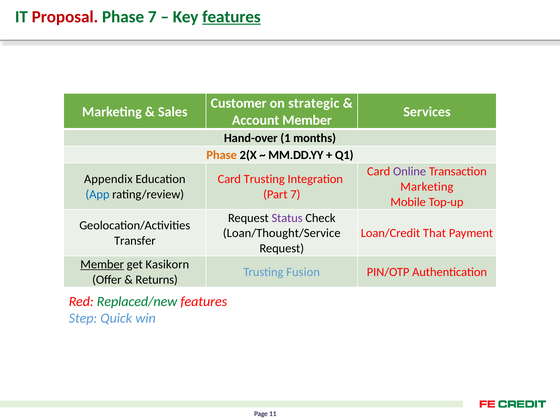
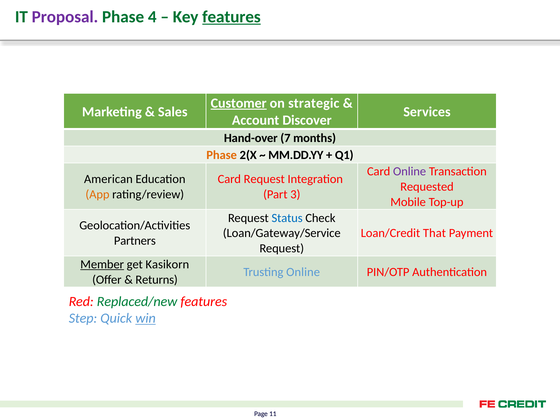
Proposal colour: red -> purple
Phase 7: 7 -> 4
Customer underline: none -> present
Account Member: Member -> Discover
1: 1 -> 7
Appendix: Appendix -> American
Card Trusting: Trusting -> Request
Marketing at (427, 187): Marketing -> Requested
App colour: blue -> orange
Part 7: 7 -> 3
Status colour: purple -> blue
Loan/Thought/Service: Loan/Thought/Service -> Loan/Gateway/Service
Transfer: Transfer -> Partners
Trusting Fusion: Fusion -> Online
win underline: none -> present
